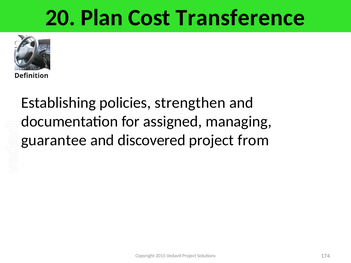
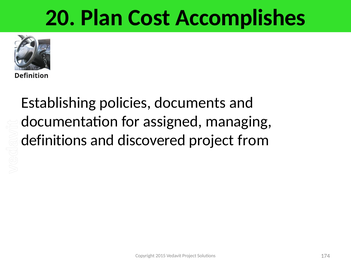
Transference: Transference -> Accomplishes
strengthen: strengthen -> documents
guarantee: guarantee -> definitions
